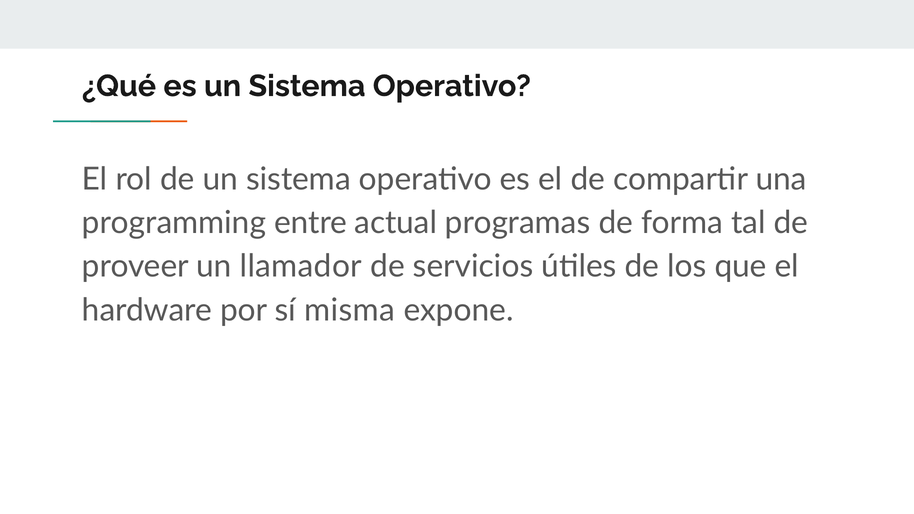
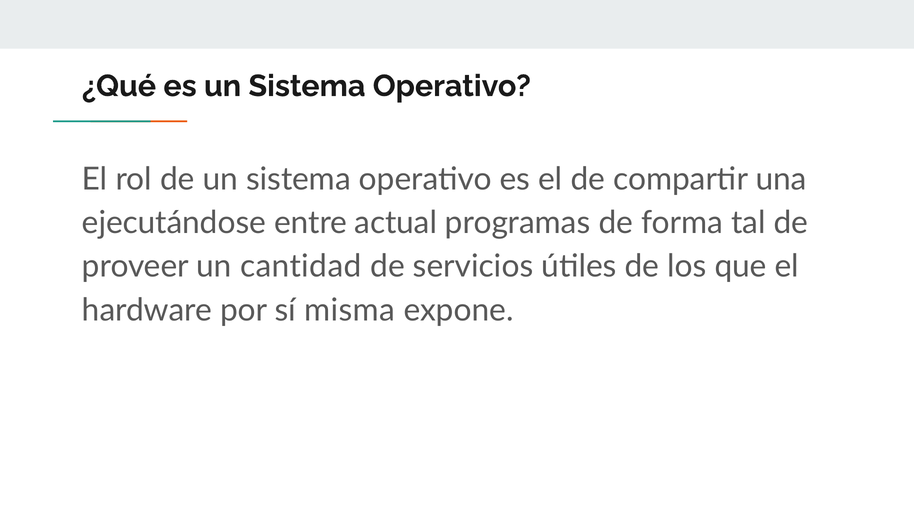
programming: programming -> ejecutándose
llamador: llamador -> cantidad
